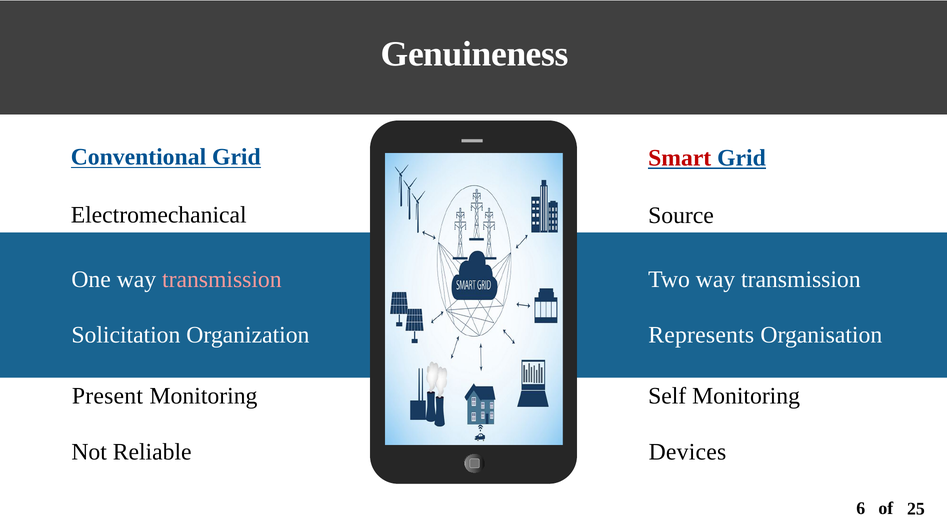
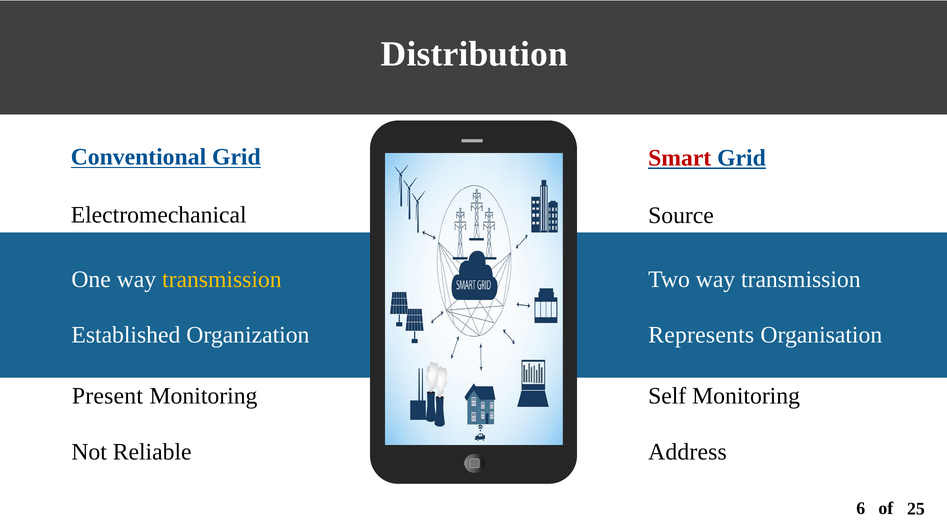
Genuineness: Genuineness -> Distribution
transmission at (222, 280) colour: pink -> yellow
Solicitation: Solicitation -> Established
Devices: Devices -> Address
